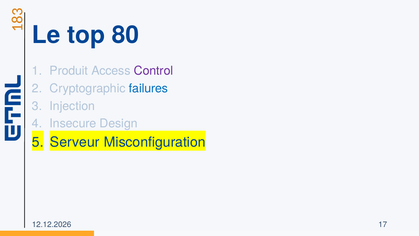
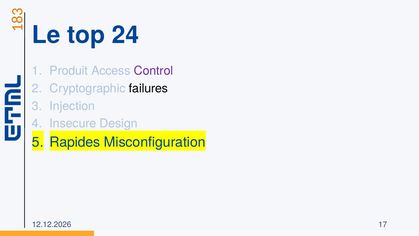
80: 80 -> 24
failures colour: blue -> black
Serveur: Serveur -> Rapides
